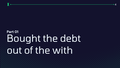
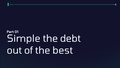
Bought: Bought -> Simple
with: with -> best
